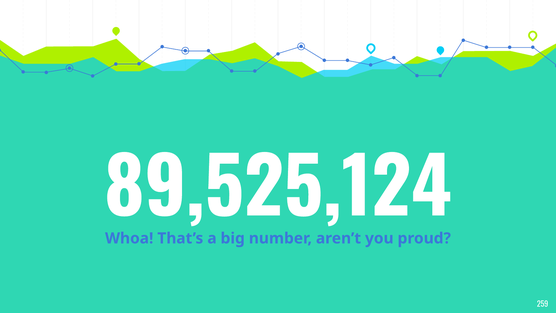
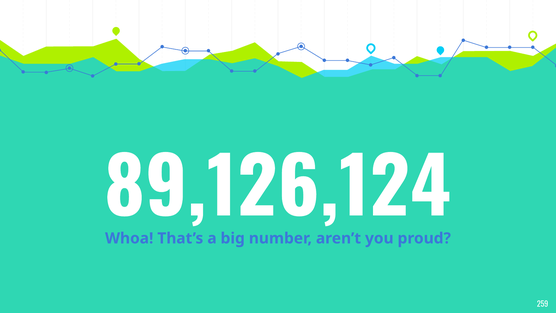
89,525,124: 89,525,124 -> 89,126,124
